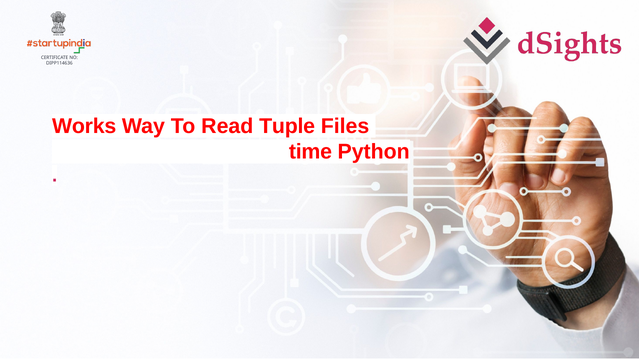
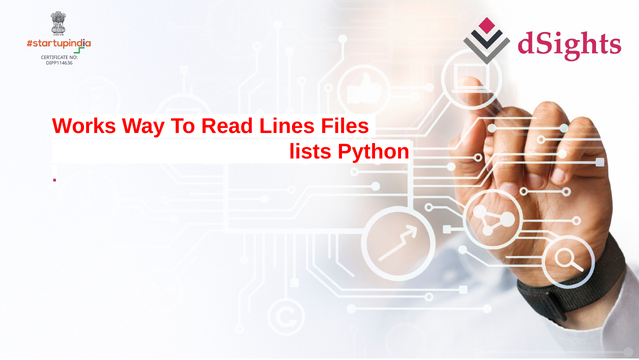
Tuple: Tuple -> Lines
time: time -> lists
